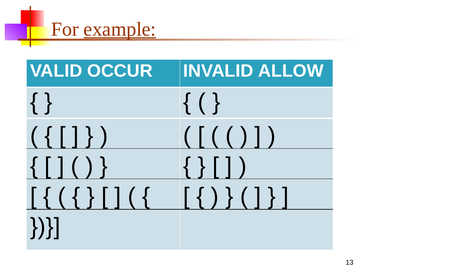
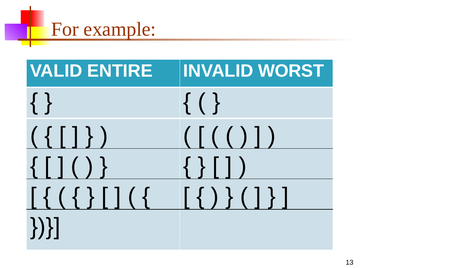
example underline: present -> none
OCCUR: OCCUR -> ENTIRE
ALLOW: ALLOW -> WORST
